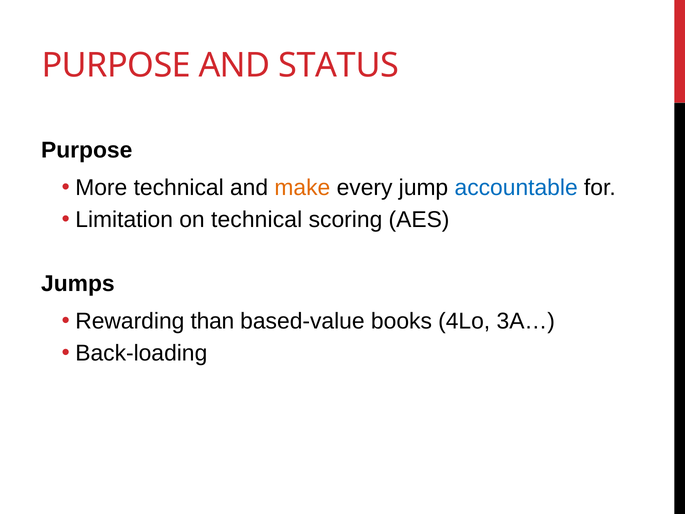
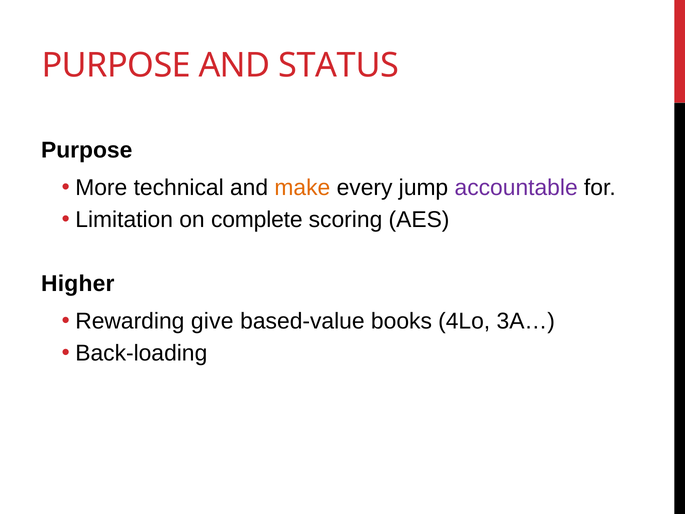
accountable colour: blue -> purple
on technical: technical -> complete
Jumps: Jumps -> Higher
than: than -> give
